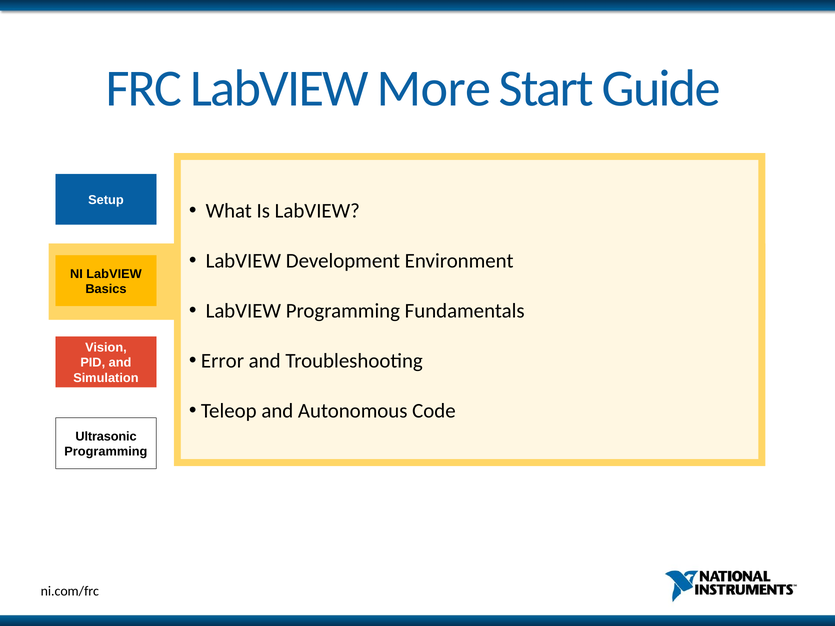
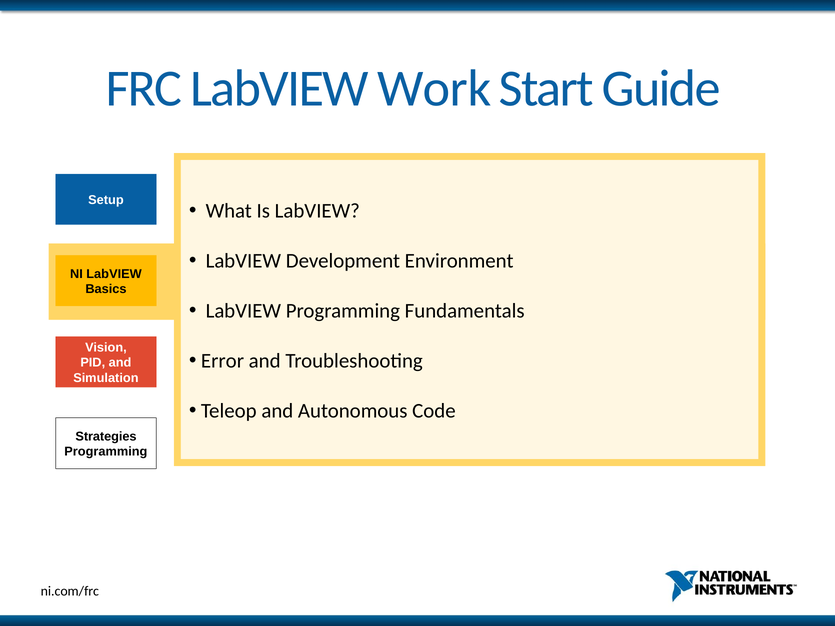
More: More -> Work
Ultrasonic: Ultrasonic -> Strategies
